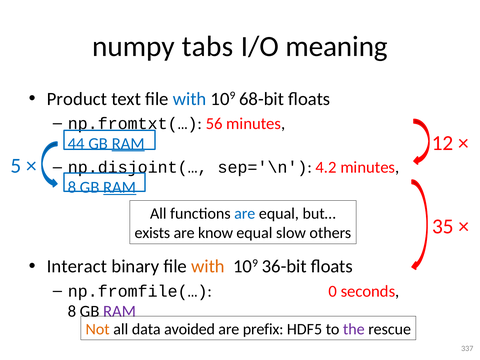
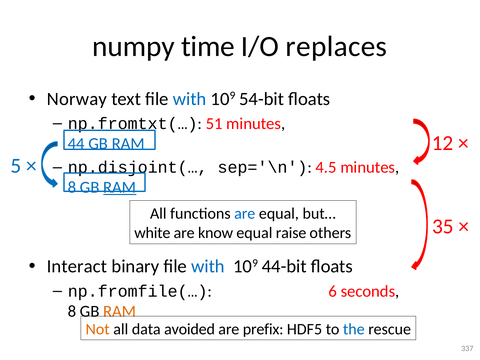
tabs: tabs -> time
meaning: meaning -> replaces
Product: Product -> Norway
68-bit: 68-bit -> 54-bit
56: 56 -> 51
RAM at (128, 144) underline: present -> none
4.2: 4.2 -> 4.5
exists: exists -> white
slow: slow -> raise
with at (208, 266) colour: orange -> blue
36-bit: 36-bit -> 44-bit
0: 0 -> 6
RAM at (120, 311) colour: purple -> orange
the colour: purple -> blue
